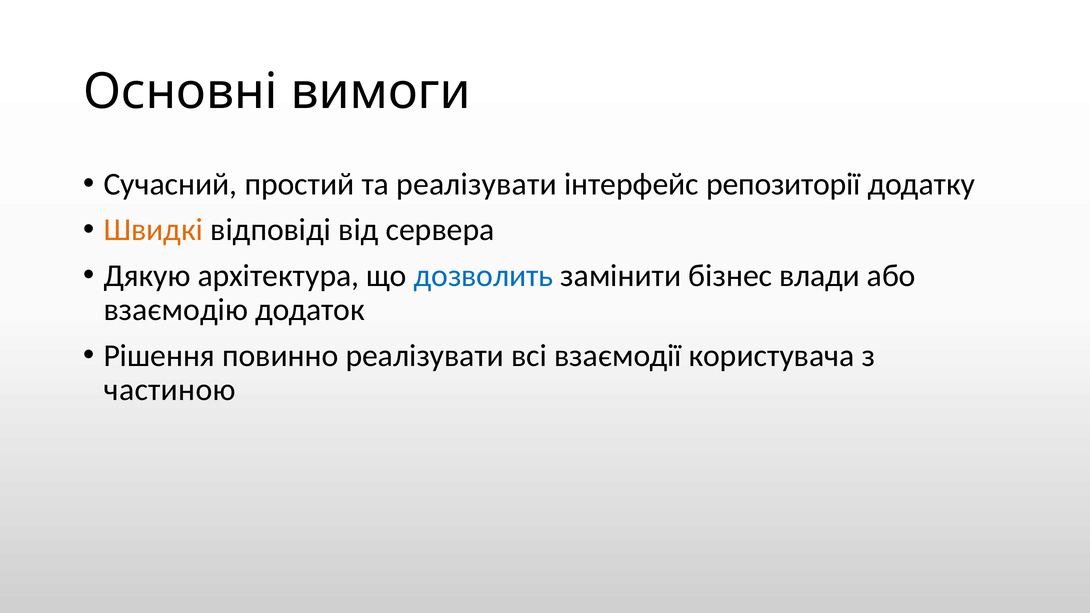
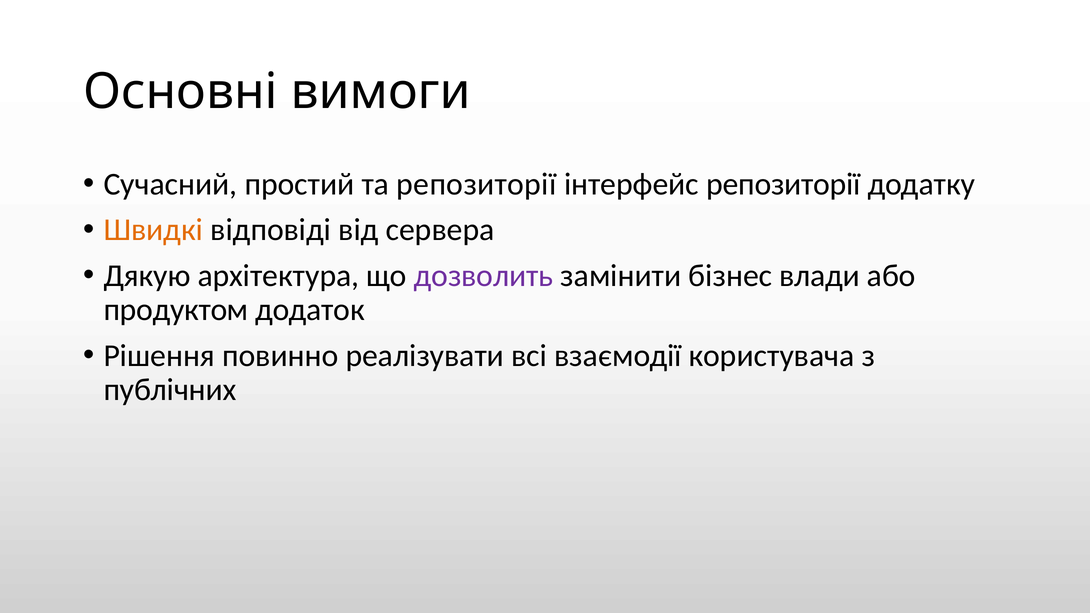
та реалізувати: реалізувати -> репозиторії
дозволить colour: blue -> purple
взаємодію: взаємодію -> продуктом
частиною: частиною -> публічних
